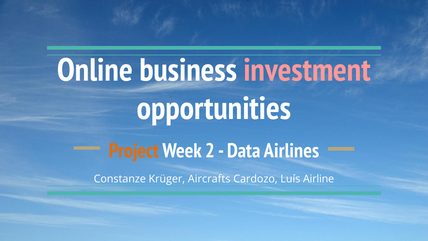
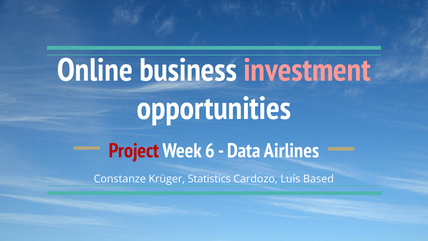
Project colour: orange -> red
2: 2 -> 6
Aircrafts: Aircrafts -> Statistics
Airline: Airline -> Based
